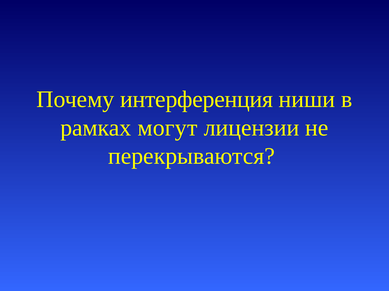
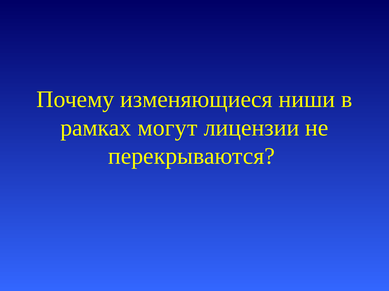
интерференция: интерференция -> изменяющиеся
